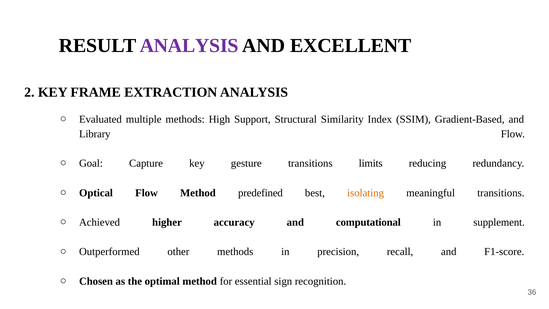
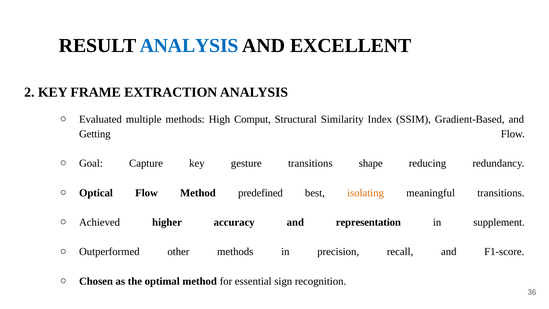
ANALYSIS at (189, 45) colour: purple -> blue
Support: Support -> Comput
Library: Library -> Getting
limits: limits -> shape
computational: computational -> representation
